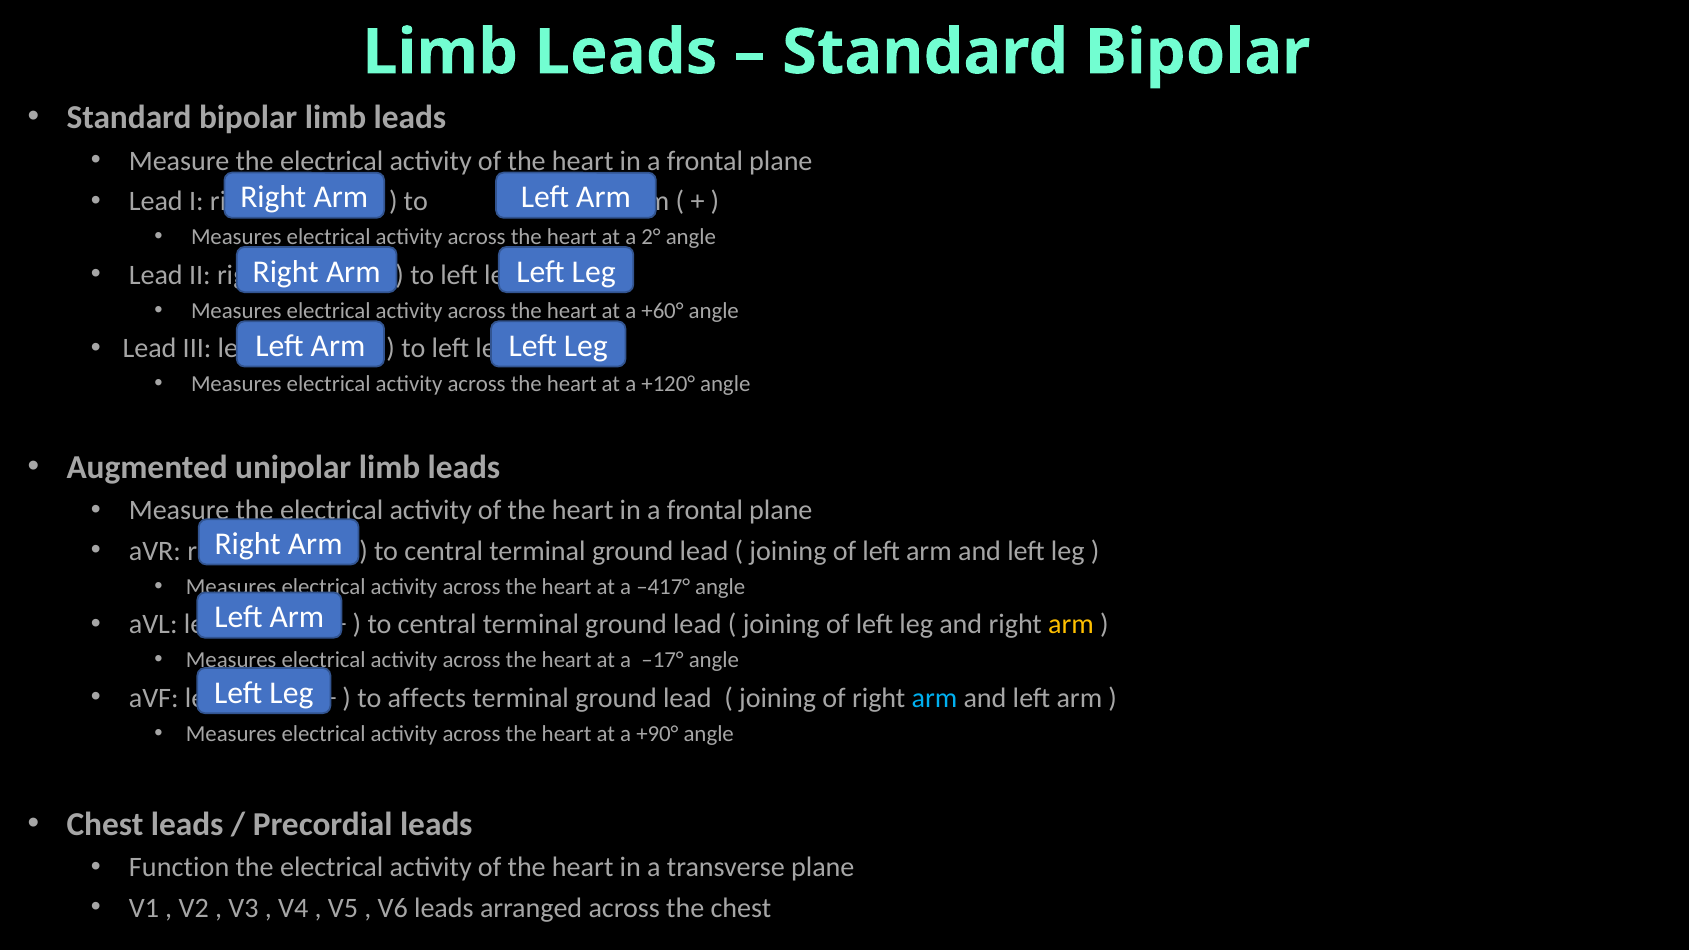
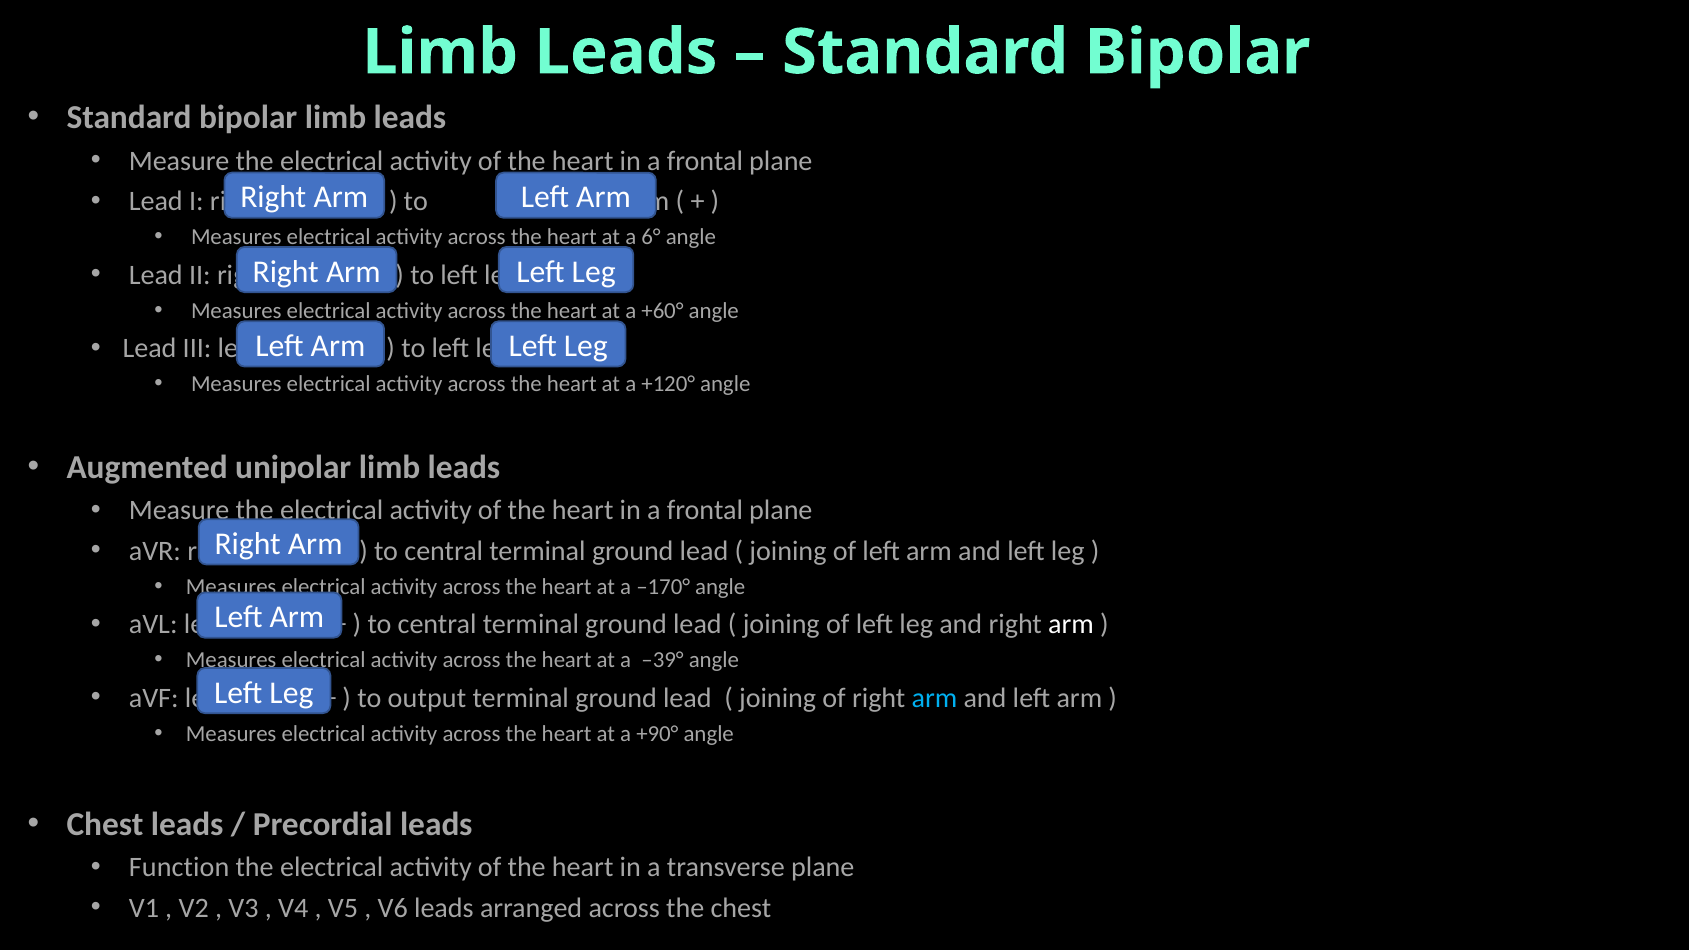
2°: 2° -> 6°
–417°: –417° -> –170°
arm at (1071, 625) colour: yellow -> white
–17°: –17° -> –39°
affects: affects -> output
